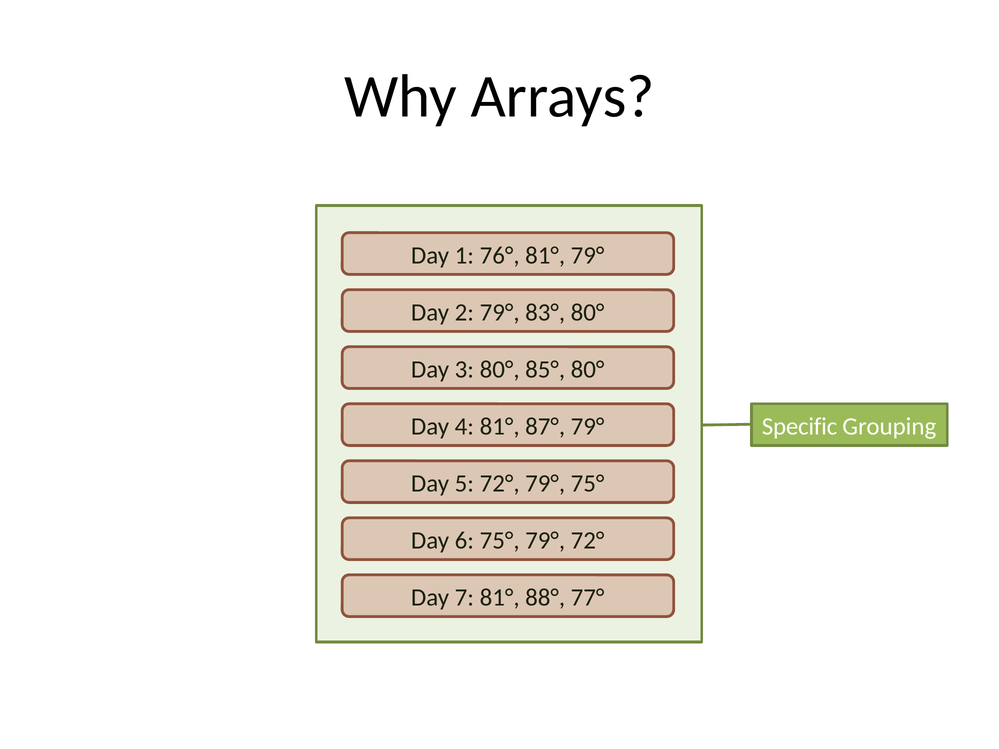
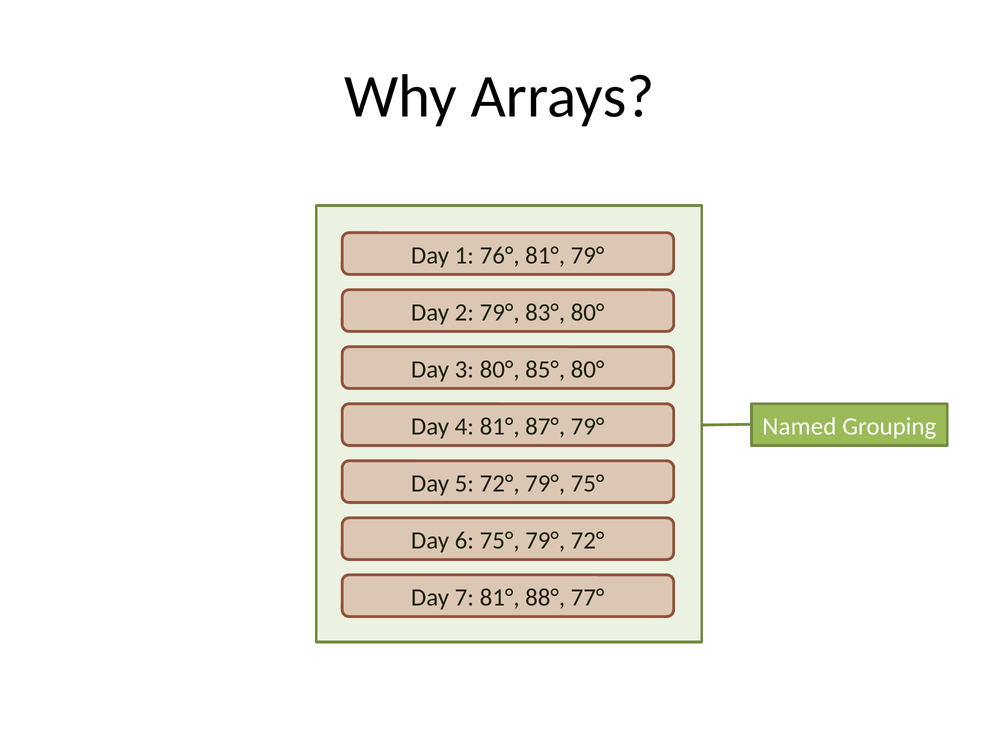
Specific: Specific -> Named
